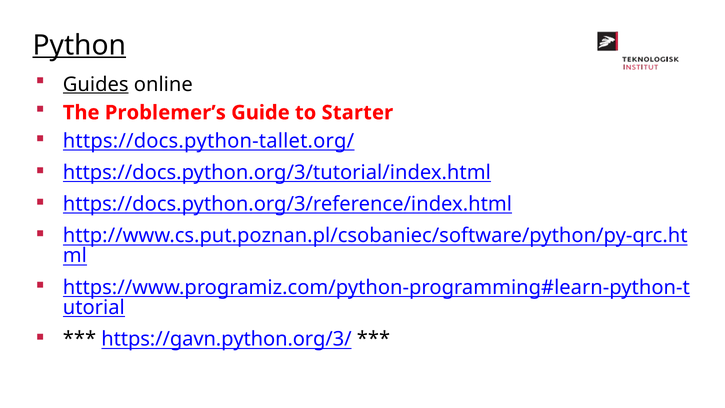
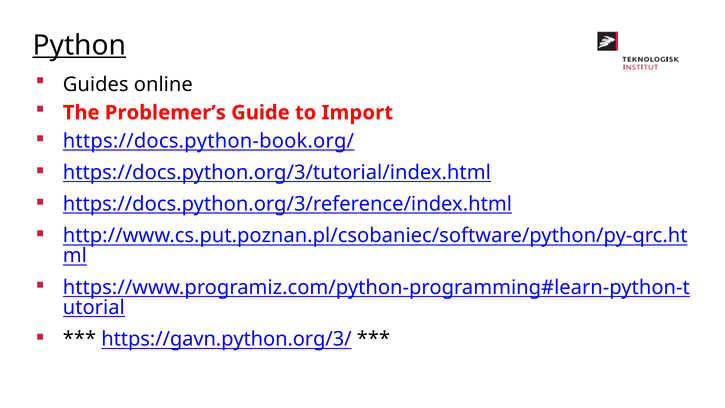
Guides underline: present -> none
Starter: Starter -> Import
https://docs.python-tallet.org/: https://docs.python-tallet.org/ -> https://docs.python-book.org/
